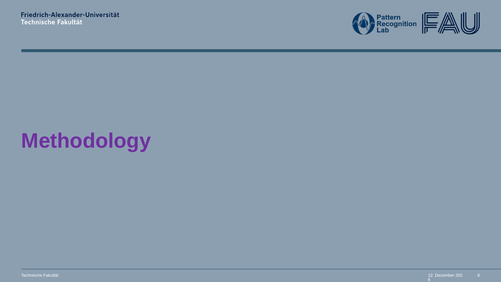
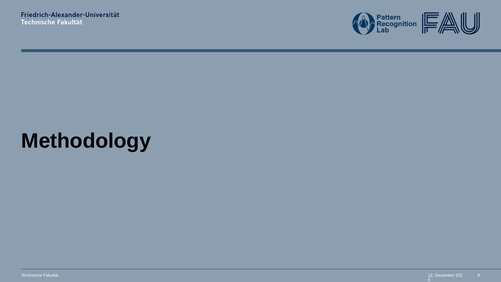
Methodology colour: purple -> black
